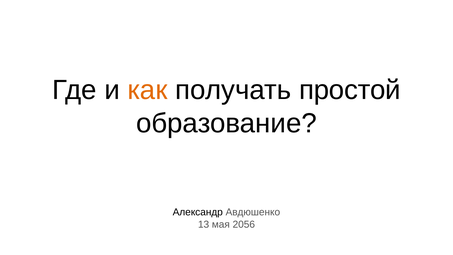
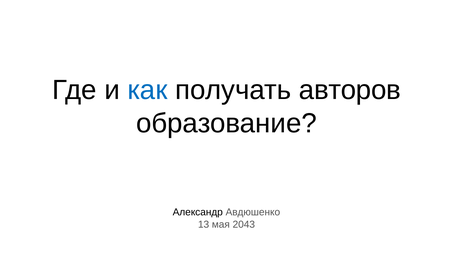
как colour: orange -> blue
простой: простой -> авторов
2056: 2056 -> 2043
